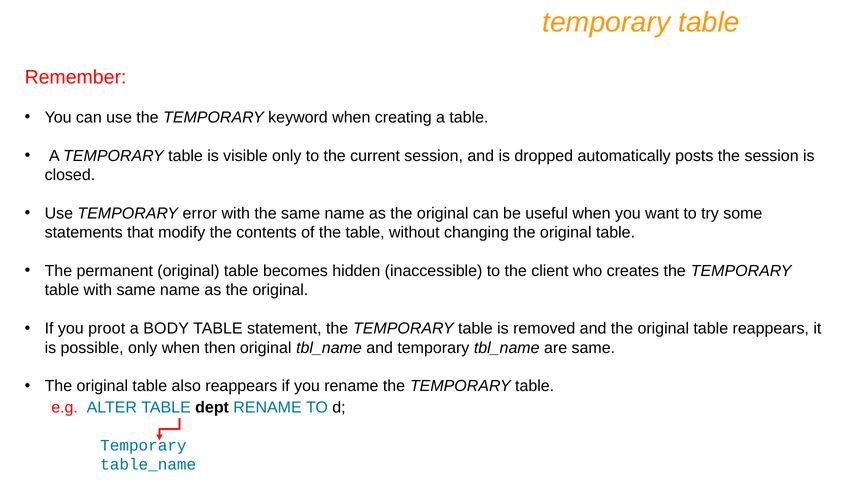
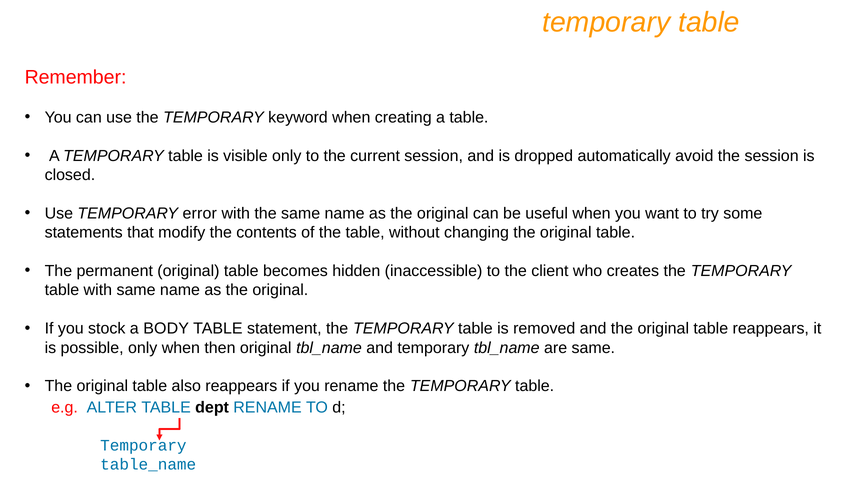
posts: posts -> avoid
proot: proot -> stock
